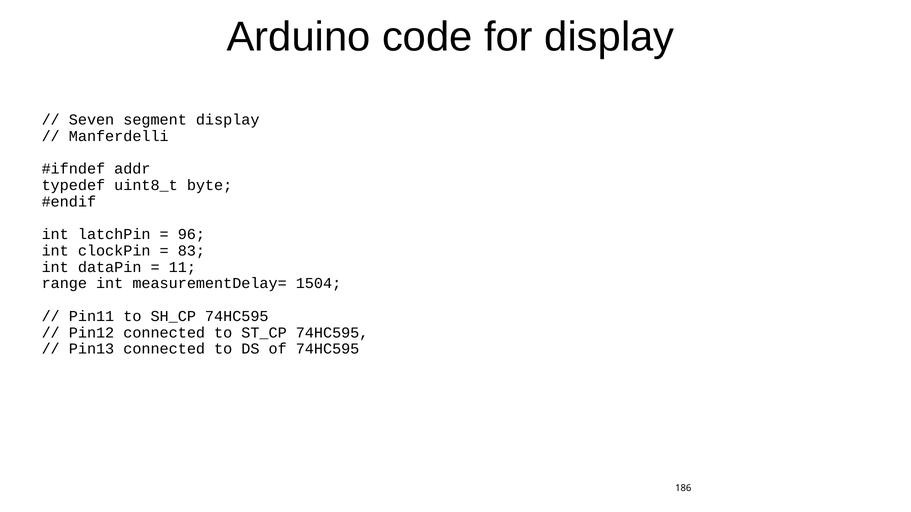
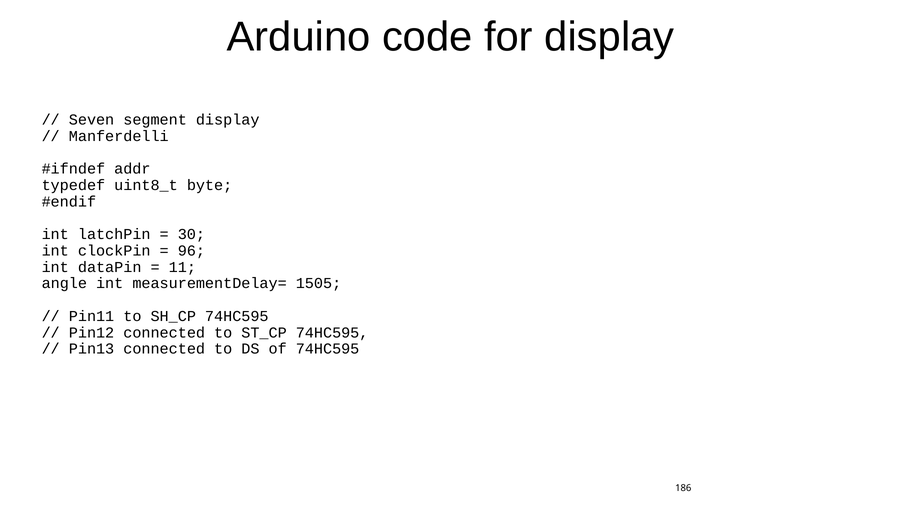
96: 96 -> 30
83: 83 -> 96
range: range -> angle
1504: 1504 -> 1505
